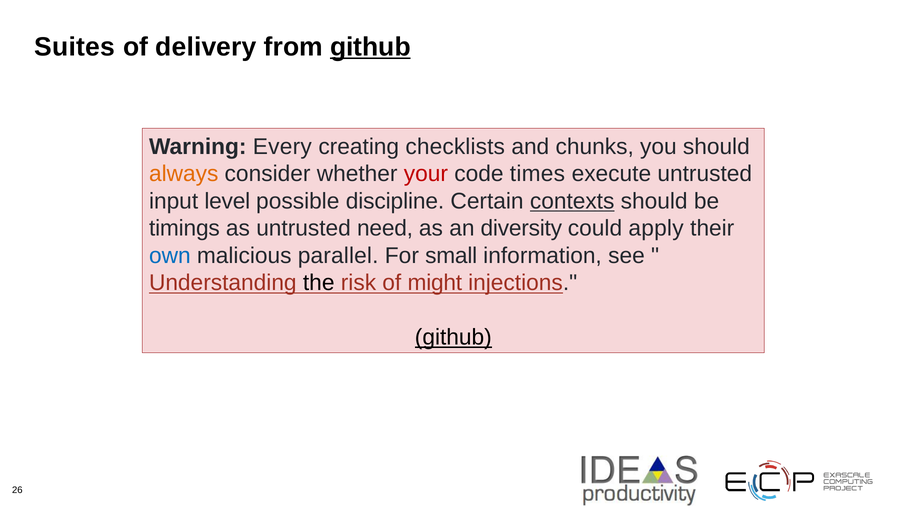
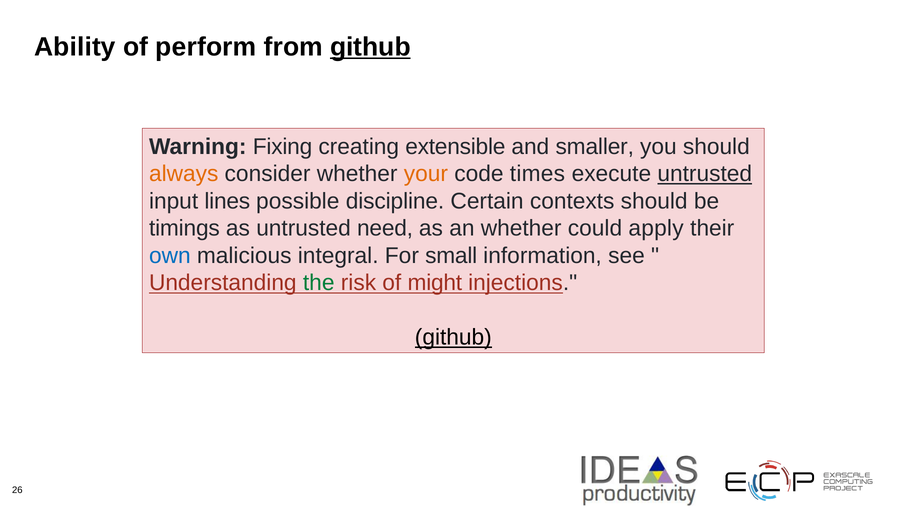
Suites: Suites -> Ability
delivery: delivery -> perform
Every: Every -> Fixing
checklists: checklists -> extensible
chunks: chunks -> smaller
your colour: red -> orange
untrusted at (705, 174) underline: none -> present
level: level -> lines
contexts underline: present -> none
an diversity: diversity -> whether
parallel: parallel -> integral
the colour: black -> green
